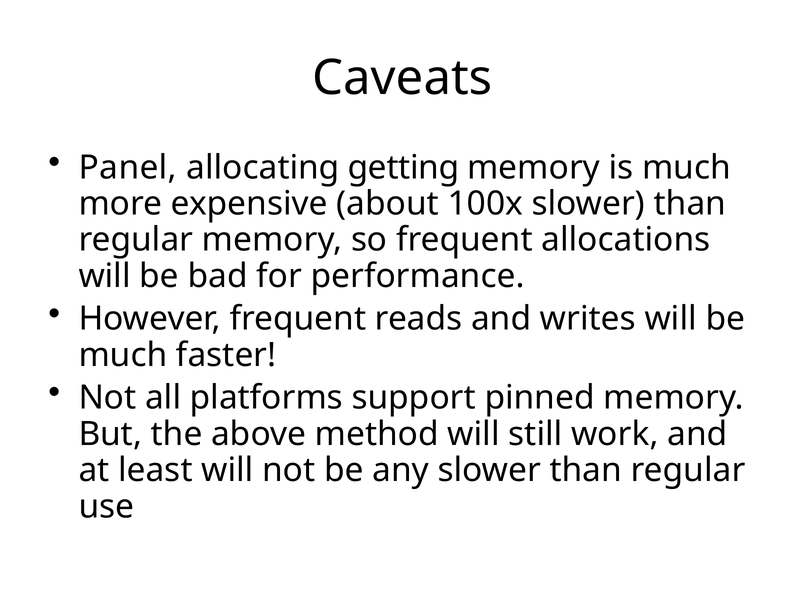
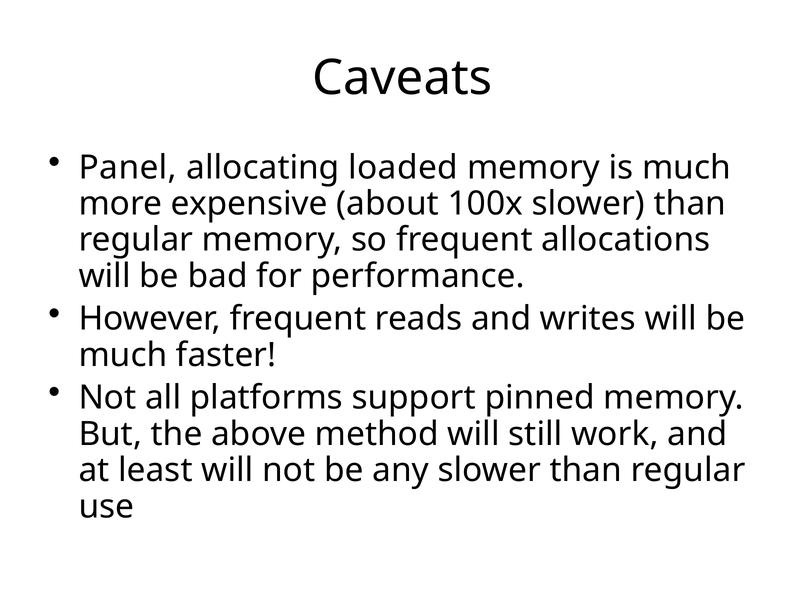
getting: getting -> loaded
